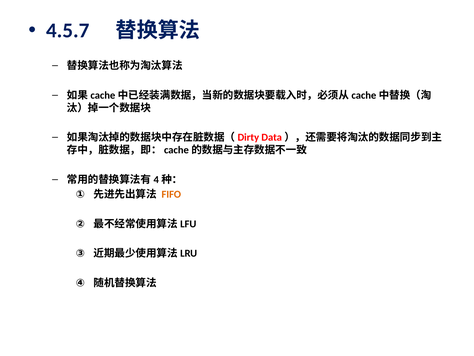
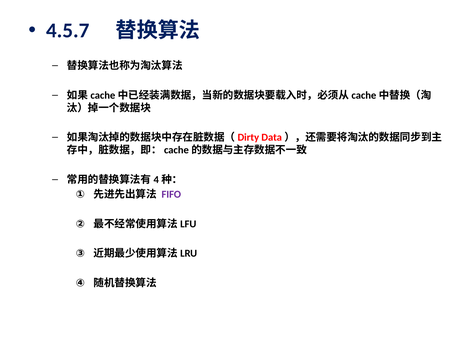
FIFO colour: orange -> purple
